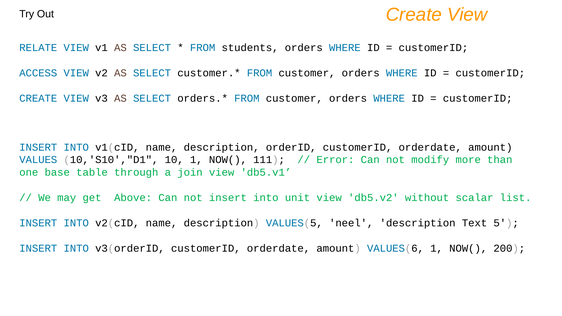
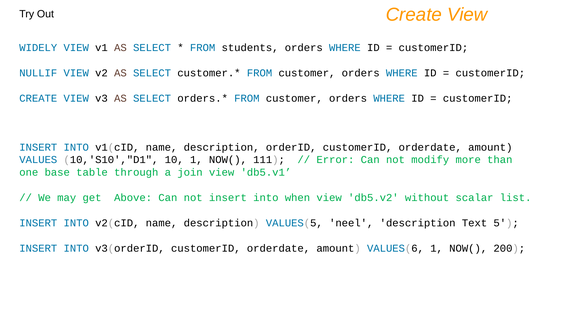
RELATE: RELATE -> WIDELY
ACCESS: ACCESS -> NULLIF
unit: unit -> when
